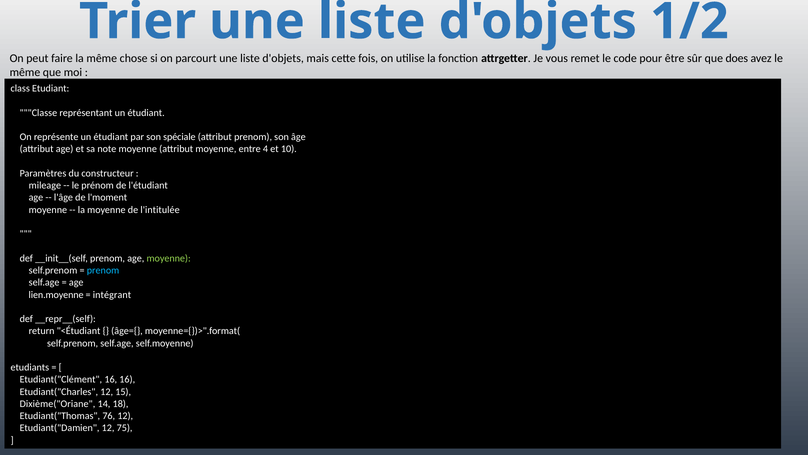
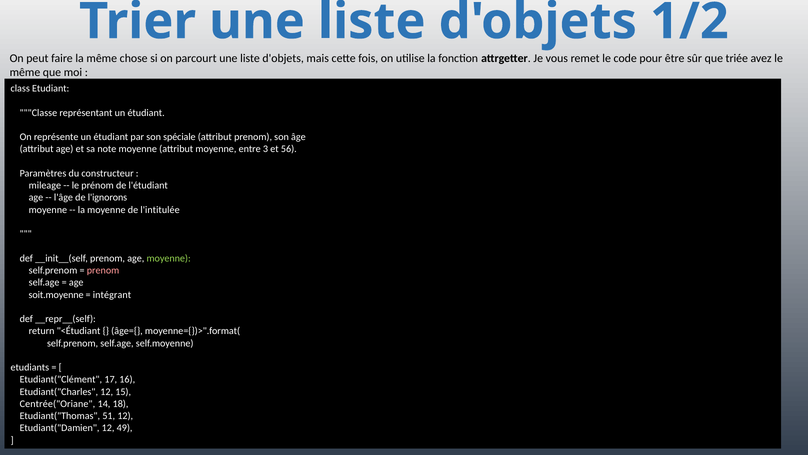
does: does -> triée
4: 4 -> 3
10: 10 -> 56
l'moment: l'moment -> l'ignorons
prenom at (103, 270) colour: light blue -> pink
lien.moyenne: lien.moyenne -> soit.moyenne
Etudiant("Clément 16: 16 -> 17
Dixième("Oriane: Dixième("Oriane -> Centrée("Oriane
76: 76 -> 51
75: 75 -> 49
